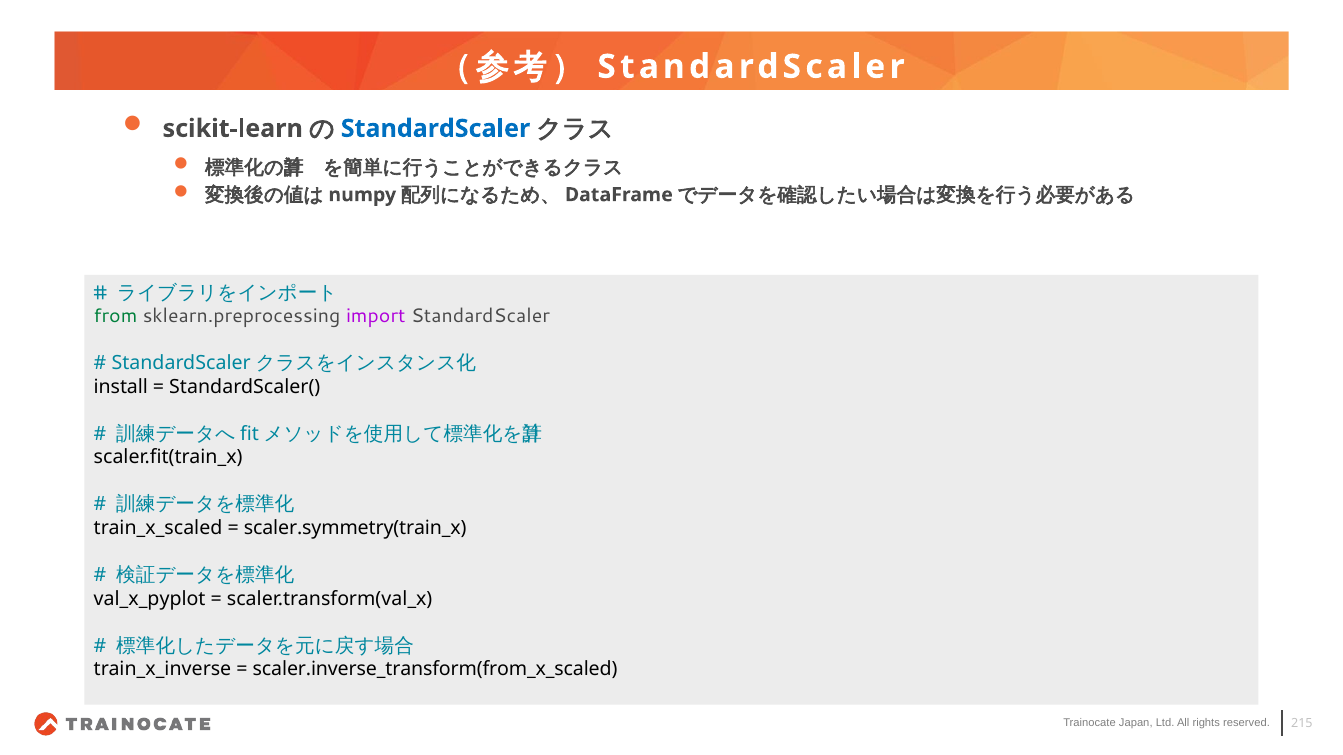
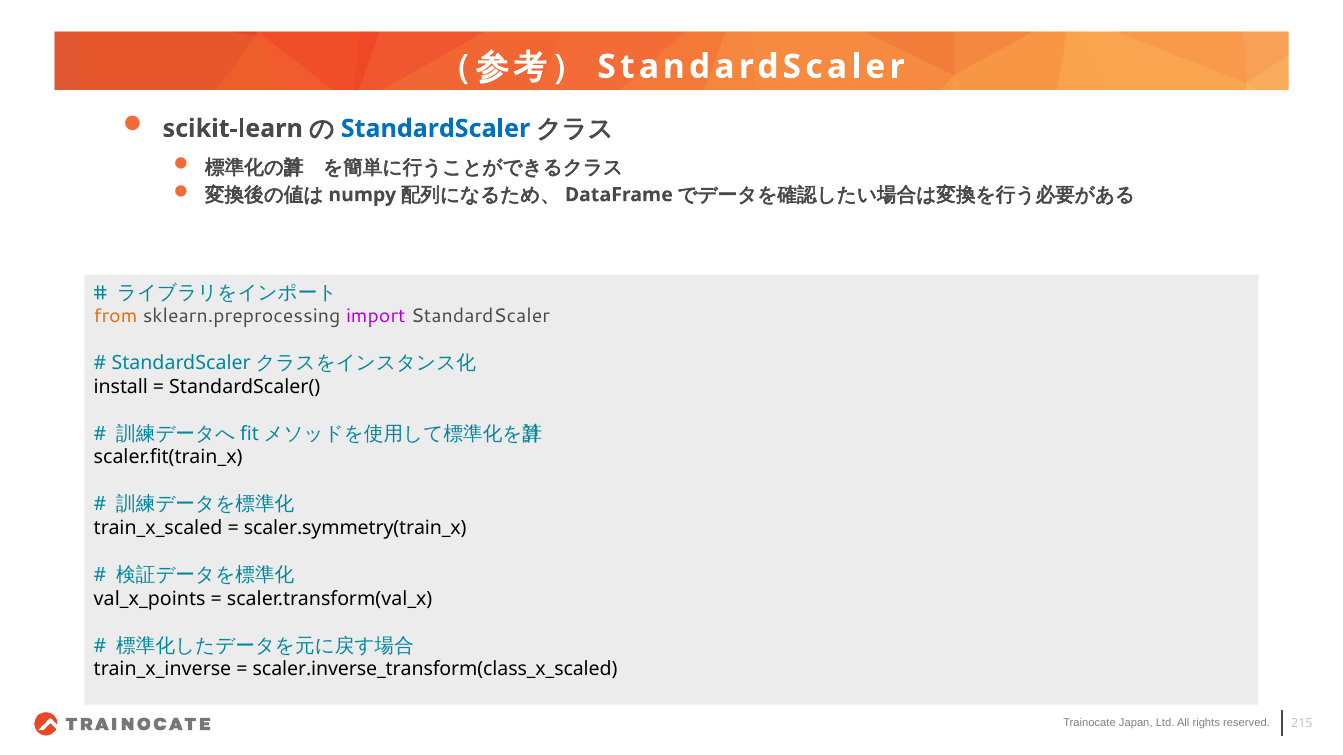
from colour: green -> orange
val_x_pyplot: val_x_pyplot -> val_x_points
scaler.inverse_transform(from_x_scaled: scaler.inverse_transform(from_x_scaled -> scaler.inverse_transform(class_x_scaled
